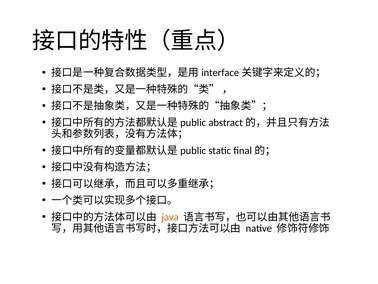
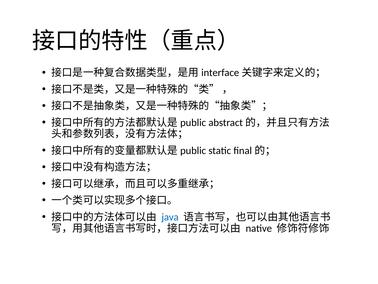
java colour: orange -> blue
